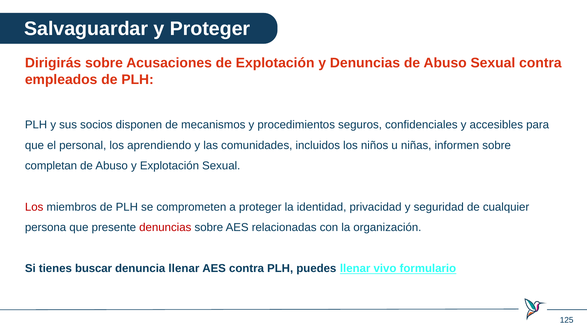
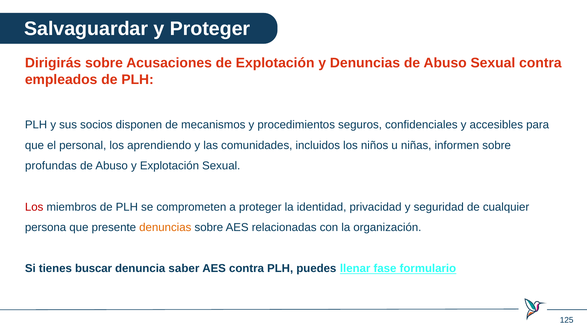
completan: completan -> profundas
denuncias at (165, 228) colour: red -> orange
denuncia llenar: llenar -> saber
vivo: vivo -> fase
